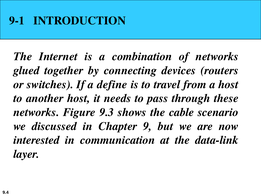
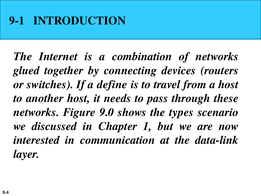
9.3: 9.3 -> 9.0
cable: cable -> types
9: 9 -> 1
